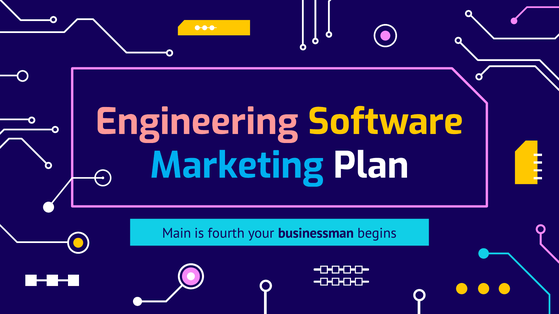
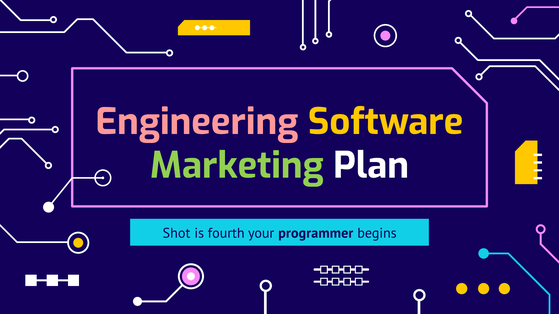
Marketing colour: light blue -> light green
Main: Main -> Shot
businessman: businessman -> programmer
